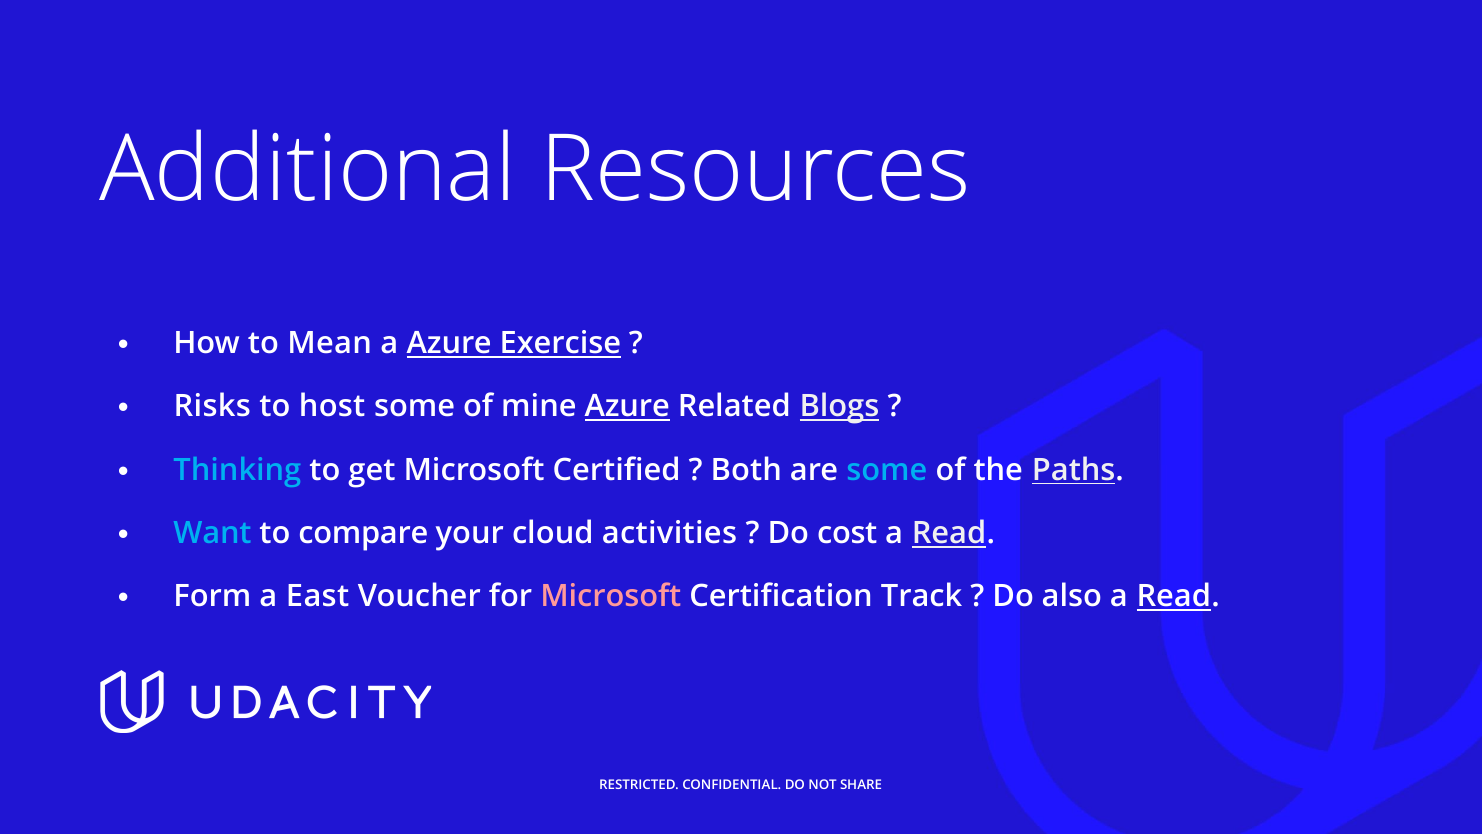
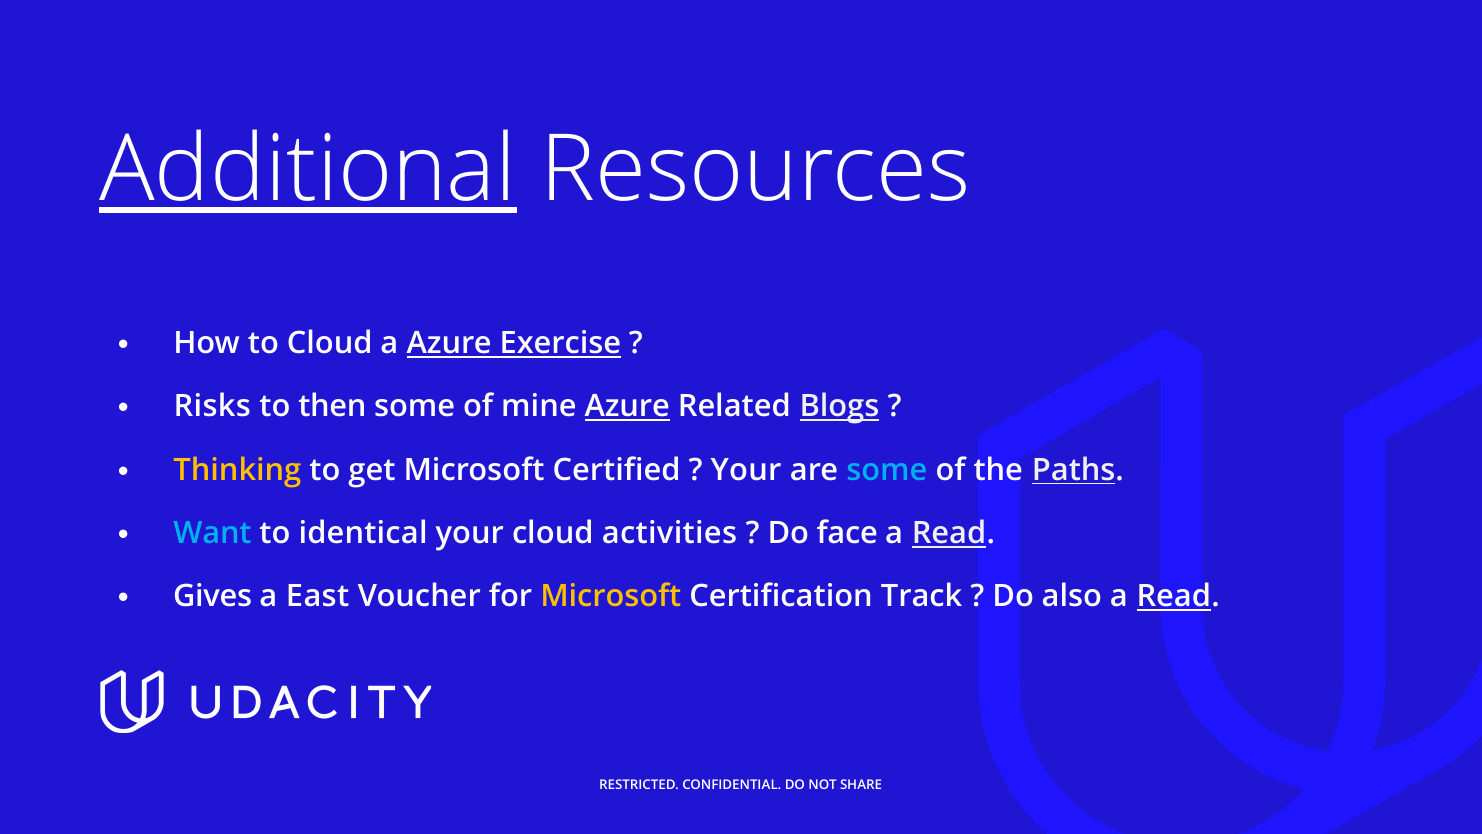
Additional underline: none -> present
to Mean: Mean -> Cloud
host: host -> then
Thinking colour: light blue -> yellow
Both at (746, 470): Both -> Your
compare: compare -> identical
cost: cost -> face
Form: Form -> Gives
Microsoft at (611, 597) colour: pink -> yellow
